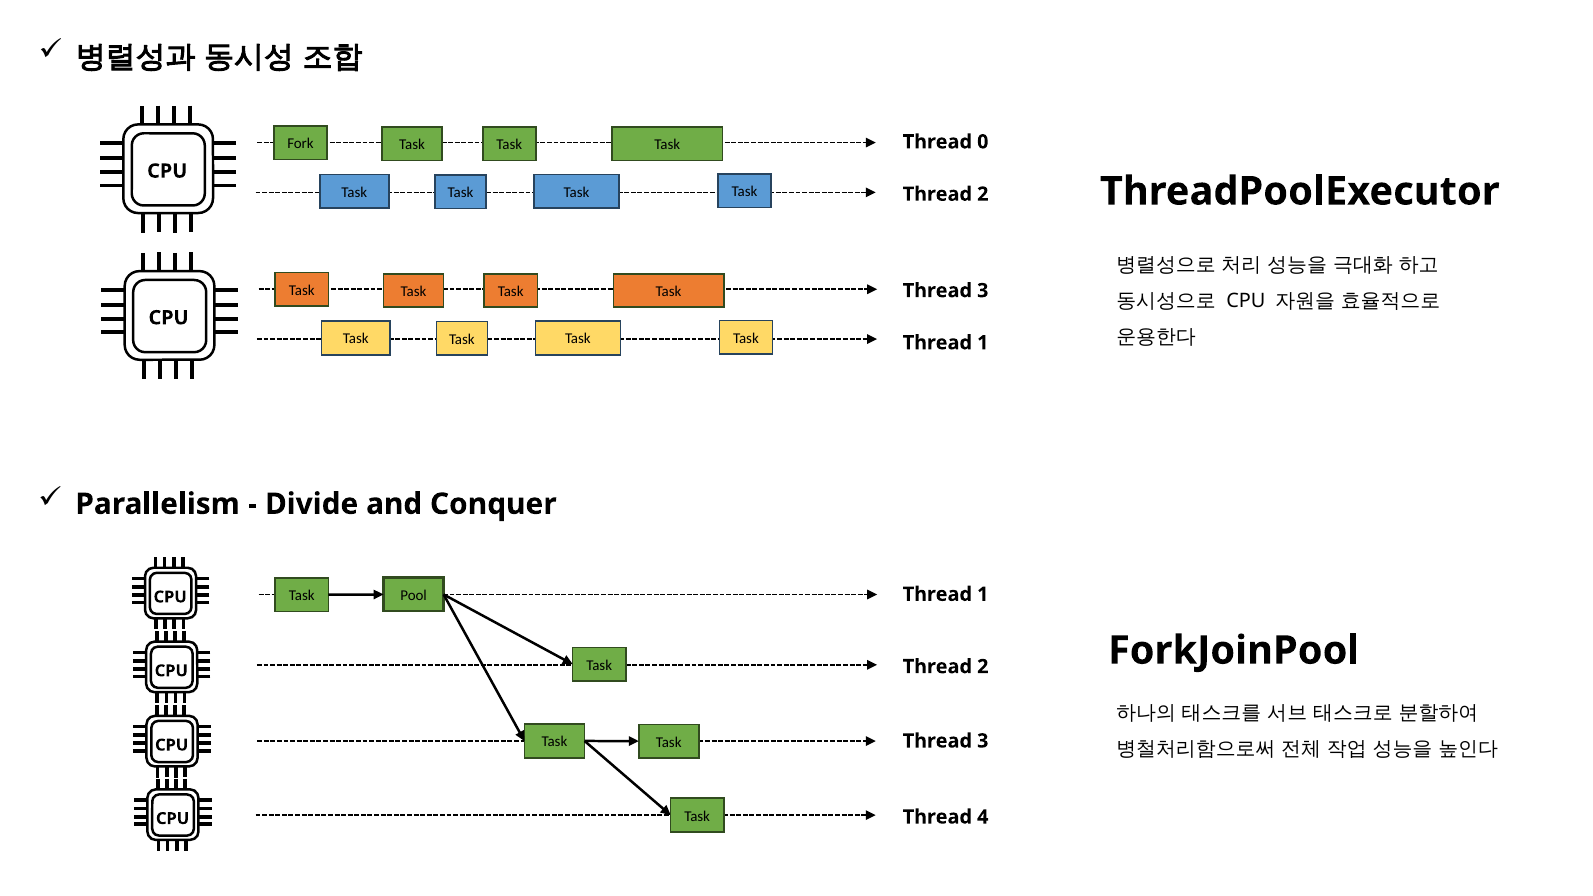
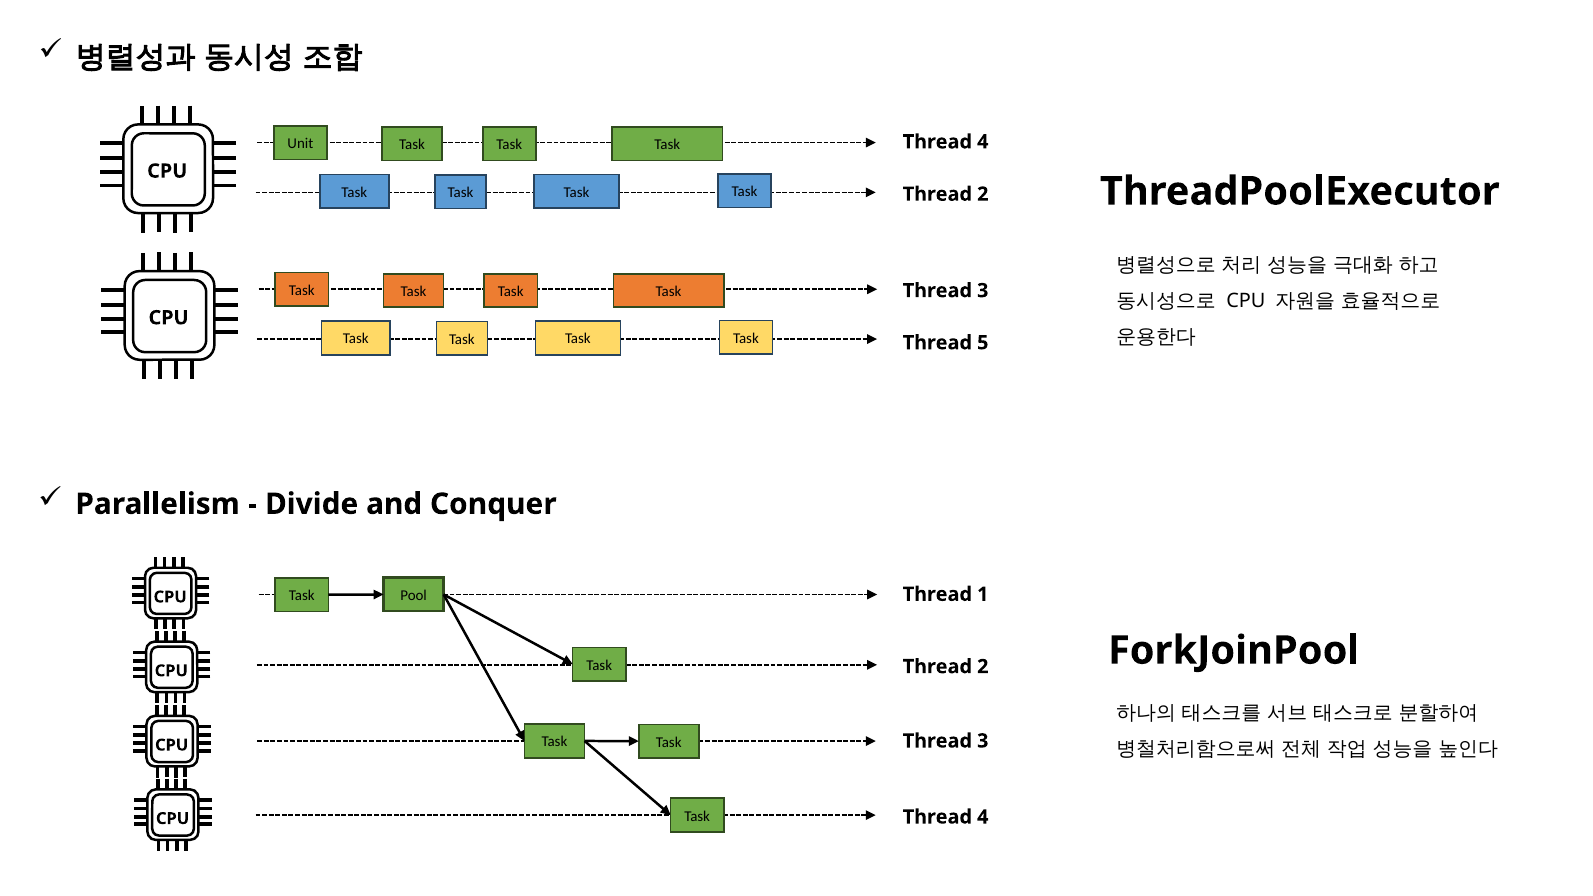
Fork: Fork -> Unit
0 at (983, 142): 0 -> 4
1 at (983, 343): 1 -> 5
